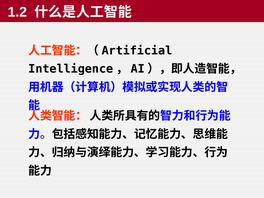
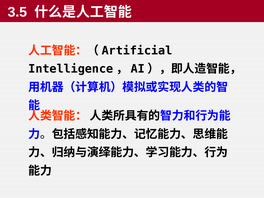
1.2: 1.2 -> 3.5
